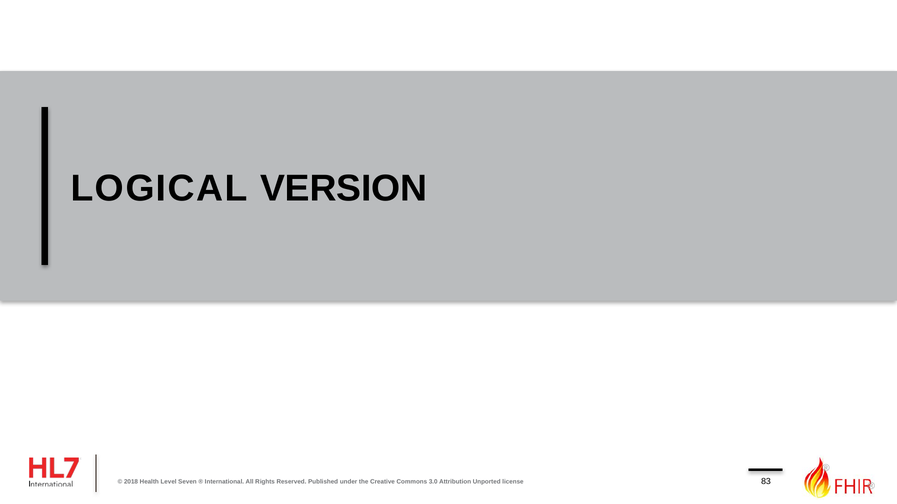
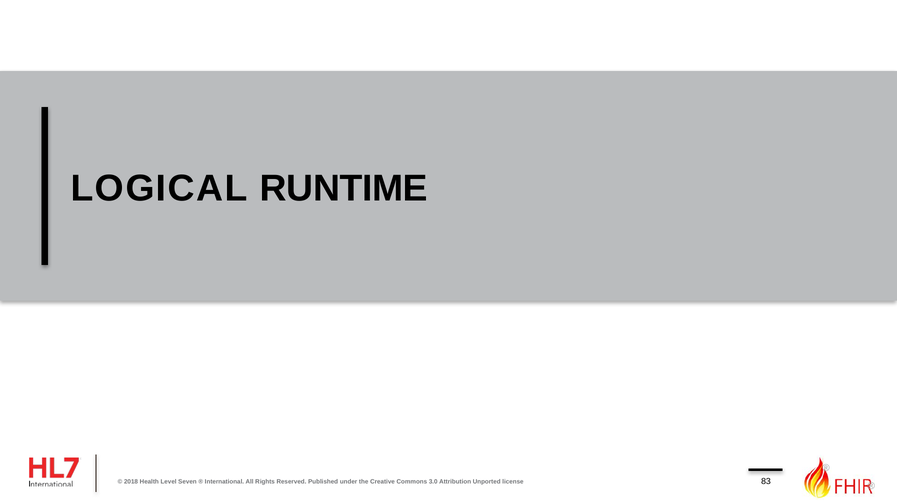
VERSION: VERSION -> RUNTIME
